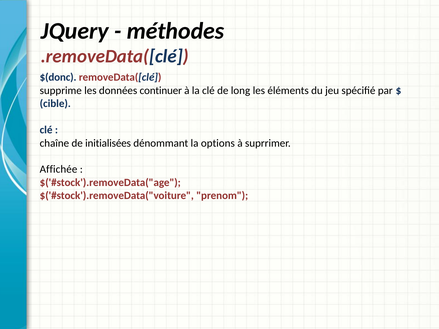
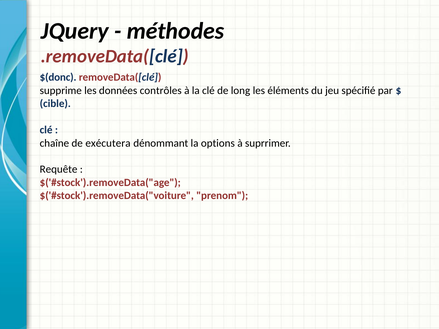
continuer: continuer -> contrôles
initialisées: initialisées -> exécutera
Affichée: Affichée -> Requête
